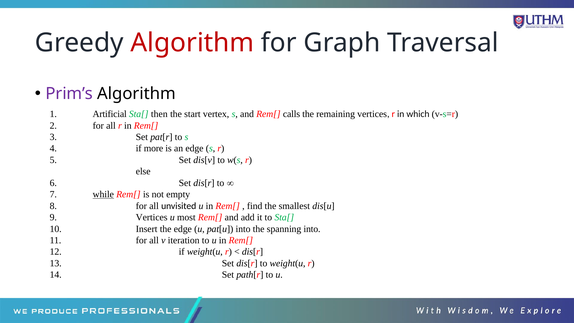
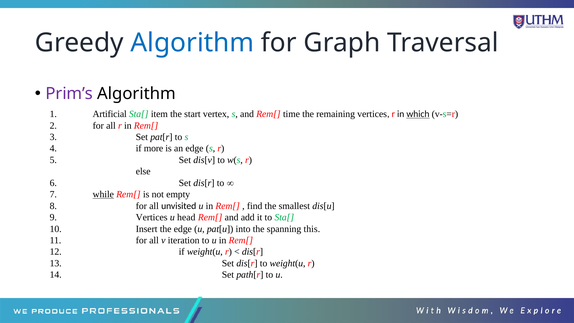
Algorithm at (192, 43) colour: red -> blue
then: then -> item
calls: calls -> time
which underline: none -> present
most: most -> head
spanning into: into -> this
